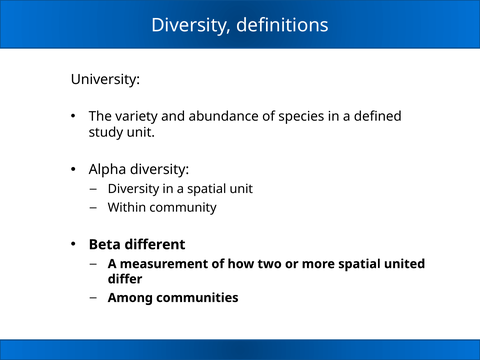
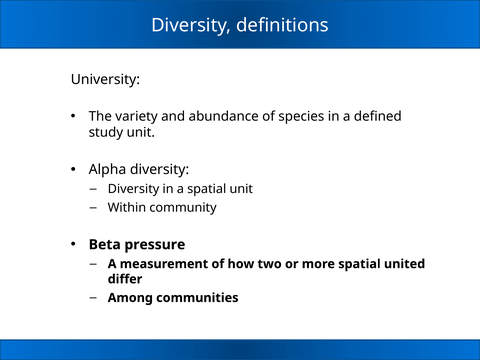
different: different -> pressure
